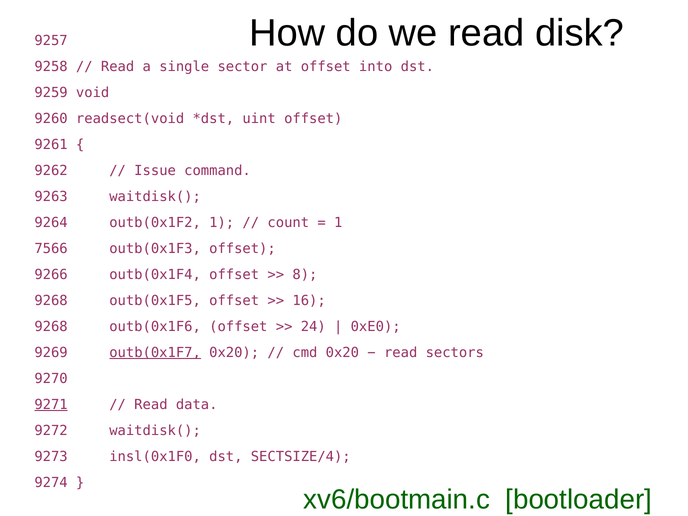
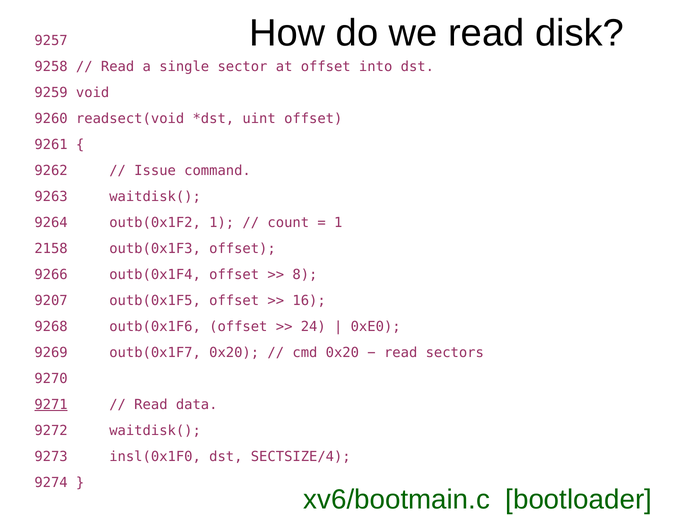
7566: 7566 -> 2158
9268 at (51, 300): 9268 -> 9207
outb(0x1F7 underline: present -> none
